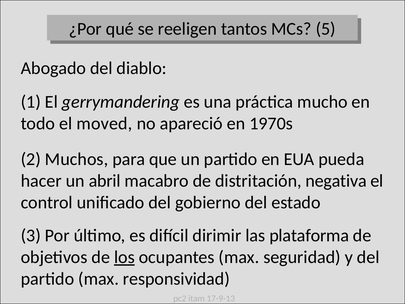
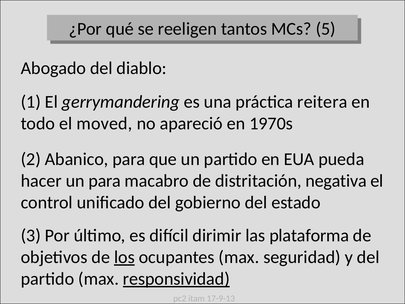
mucho: mucho -> reitera
Muchos: Muchos -> Abanico
un abril: abril -> para
responsividad underline: none -> present
